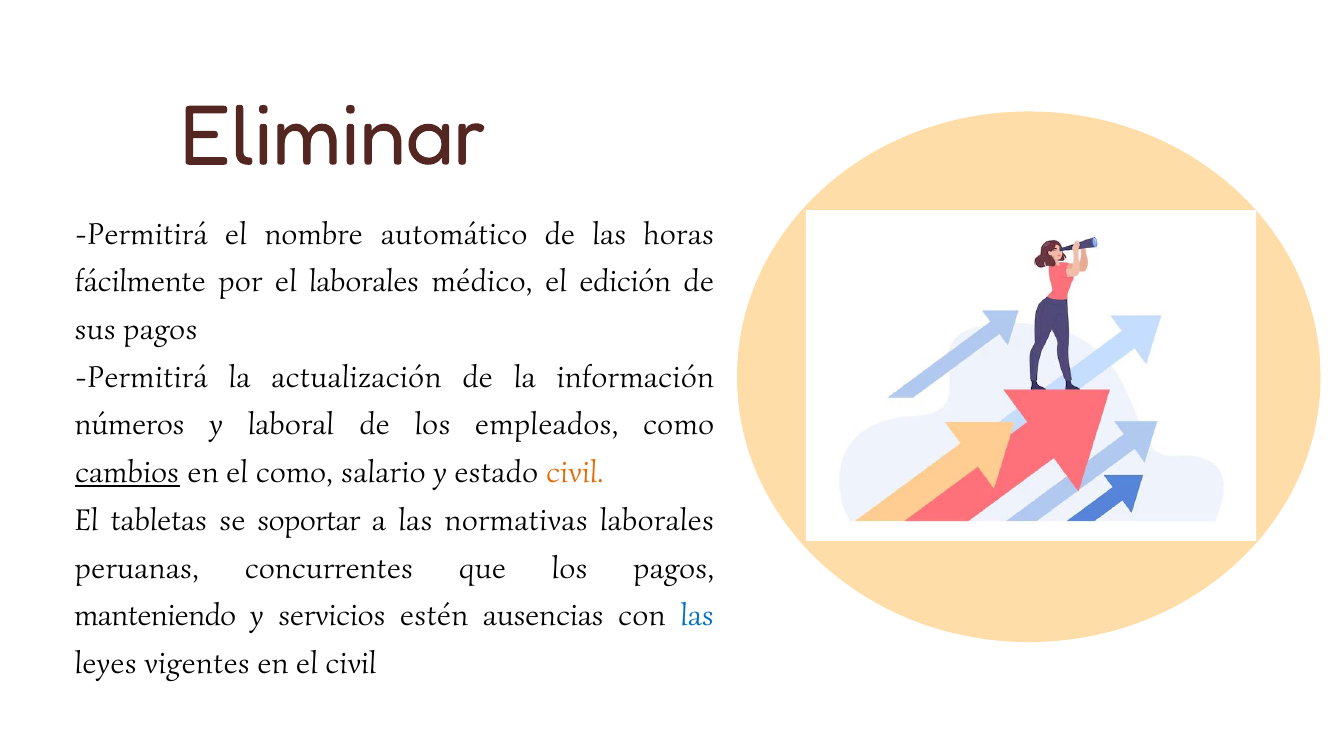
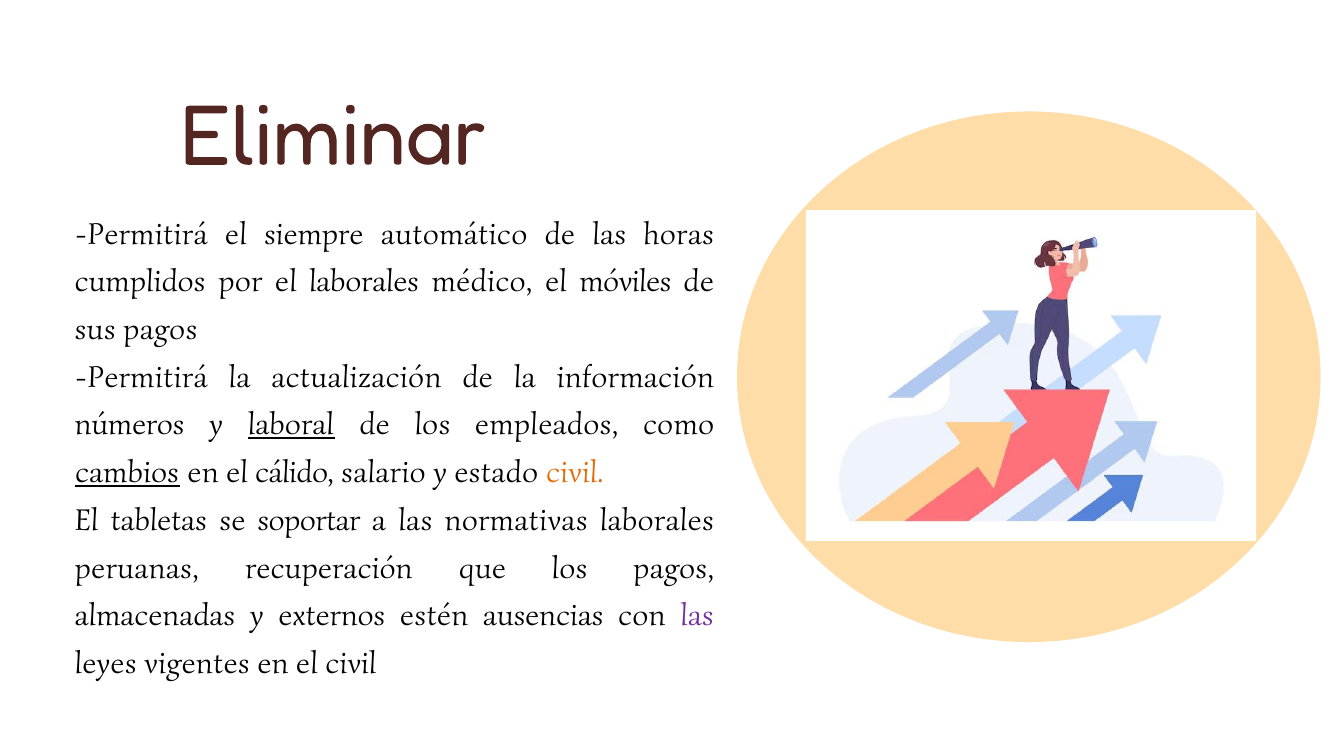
nombre: nombre -> siempre
fácilmente: fácilmente -> cumplidos
edición: edición -> móviles
laboral underline: none -> present
el como: como -> cálido
concurrentes: concurrentes -> recuperación
manteniendo: manteniendo -> almacenadas
servicios: servicios -> externos
las at (697, 615) colour: blue -> purple
